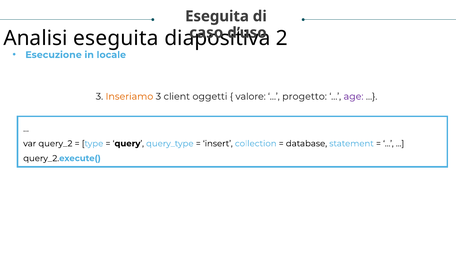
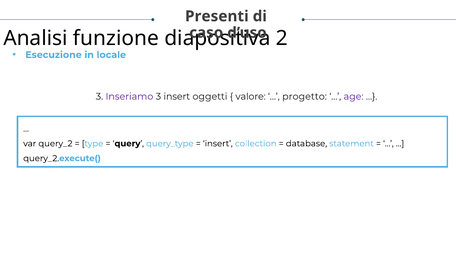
Eseguita at (217, 16): Eseguita -> Presenti
eseguita at (116, 38): eseguita -> funzione
Inseriamo colour: orange -> purple
3 client: client -> insert
